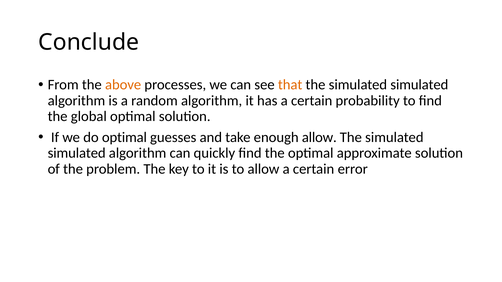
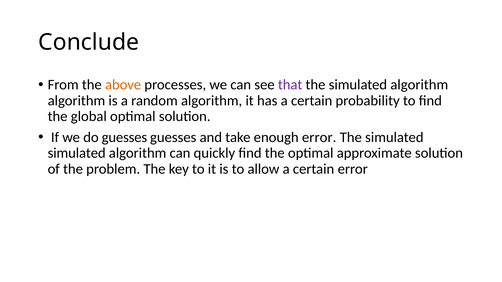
that colour: orange -> purple
simulated at (419, 85): simulated -> algorithm
do optimal: optimal -> guesses
enough allow: allow -> error
